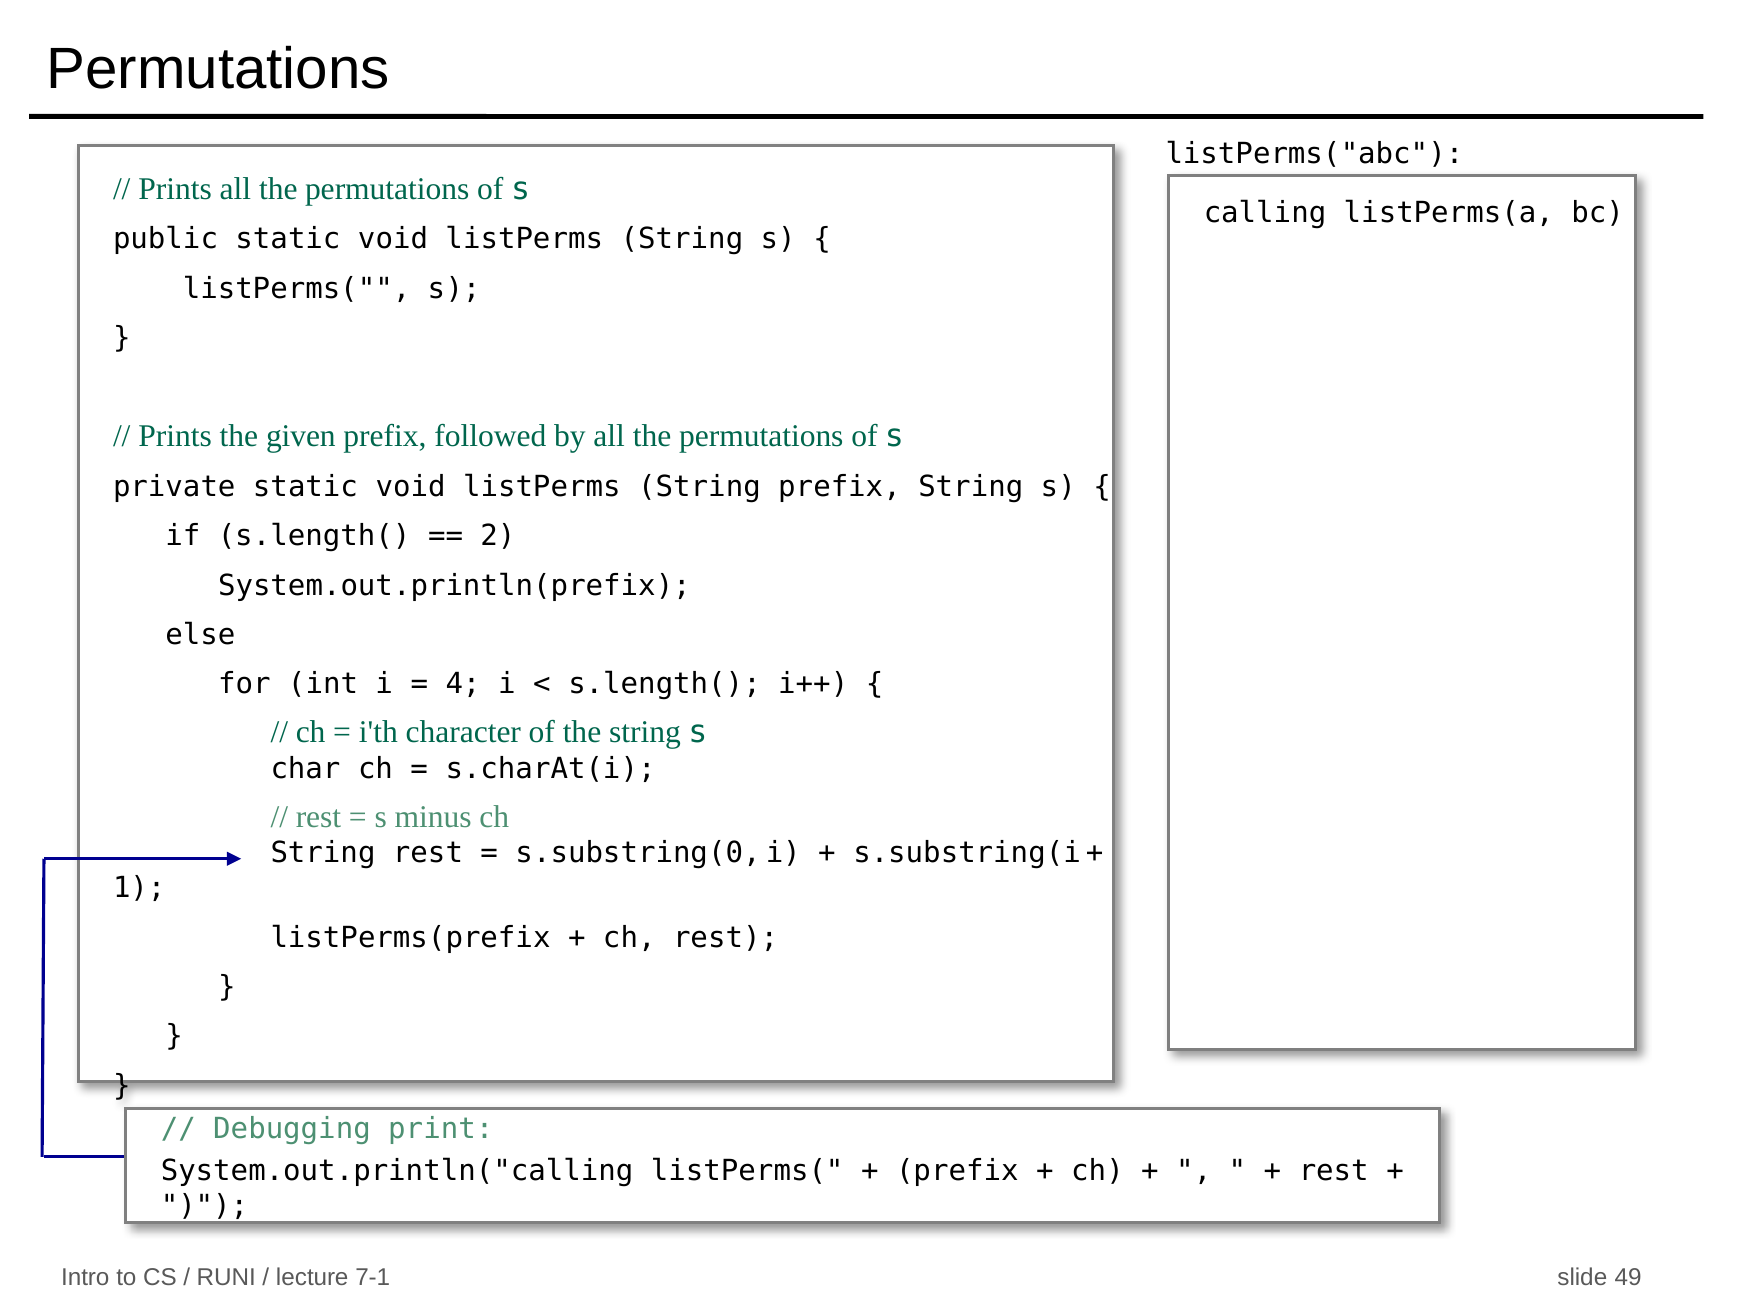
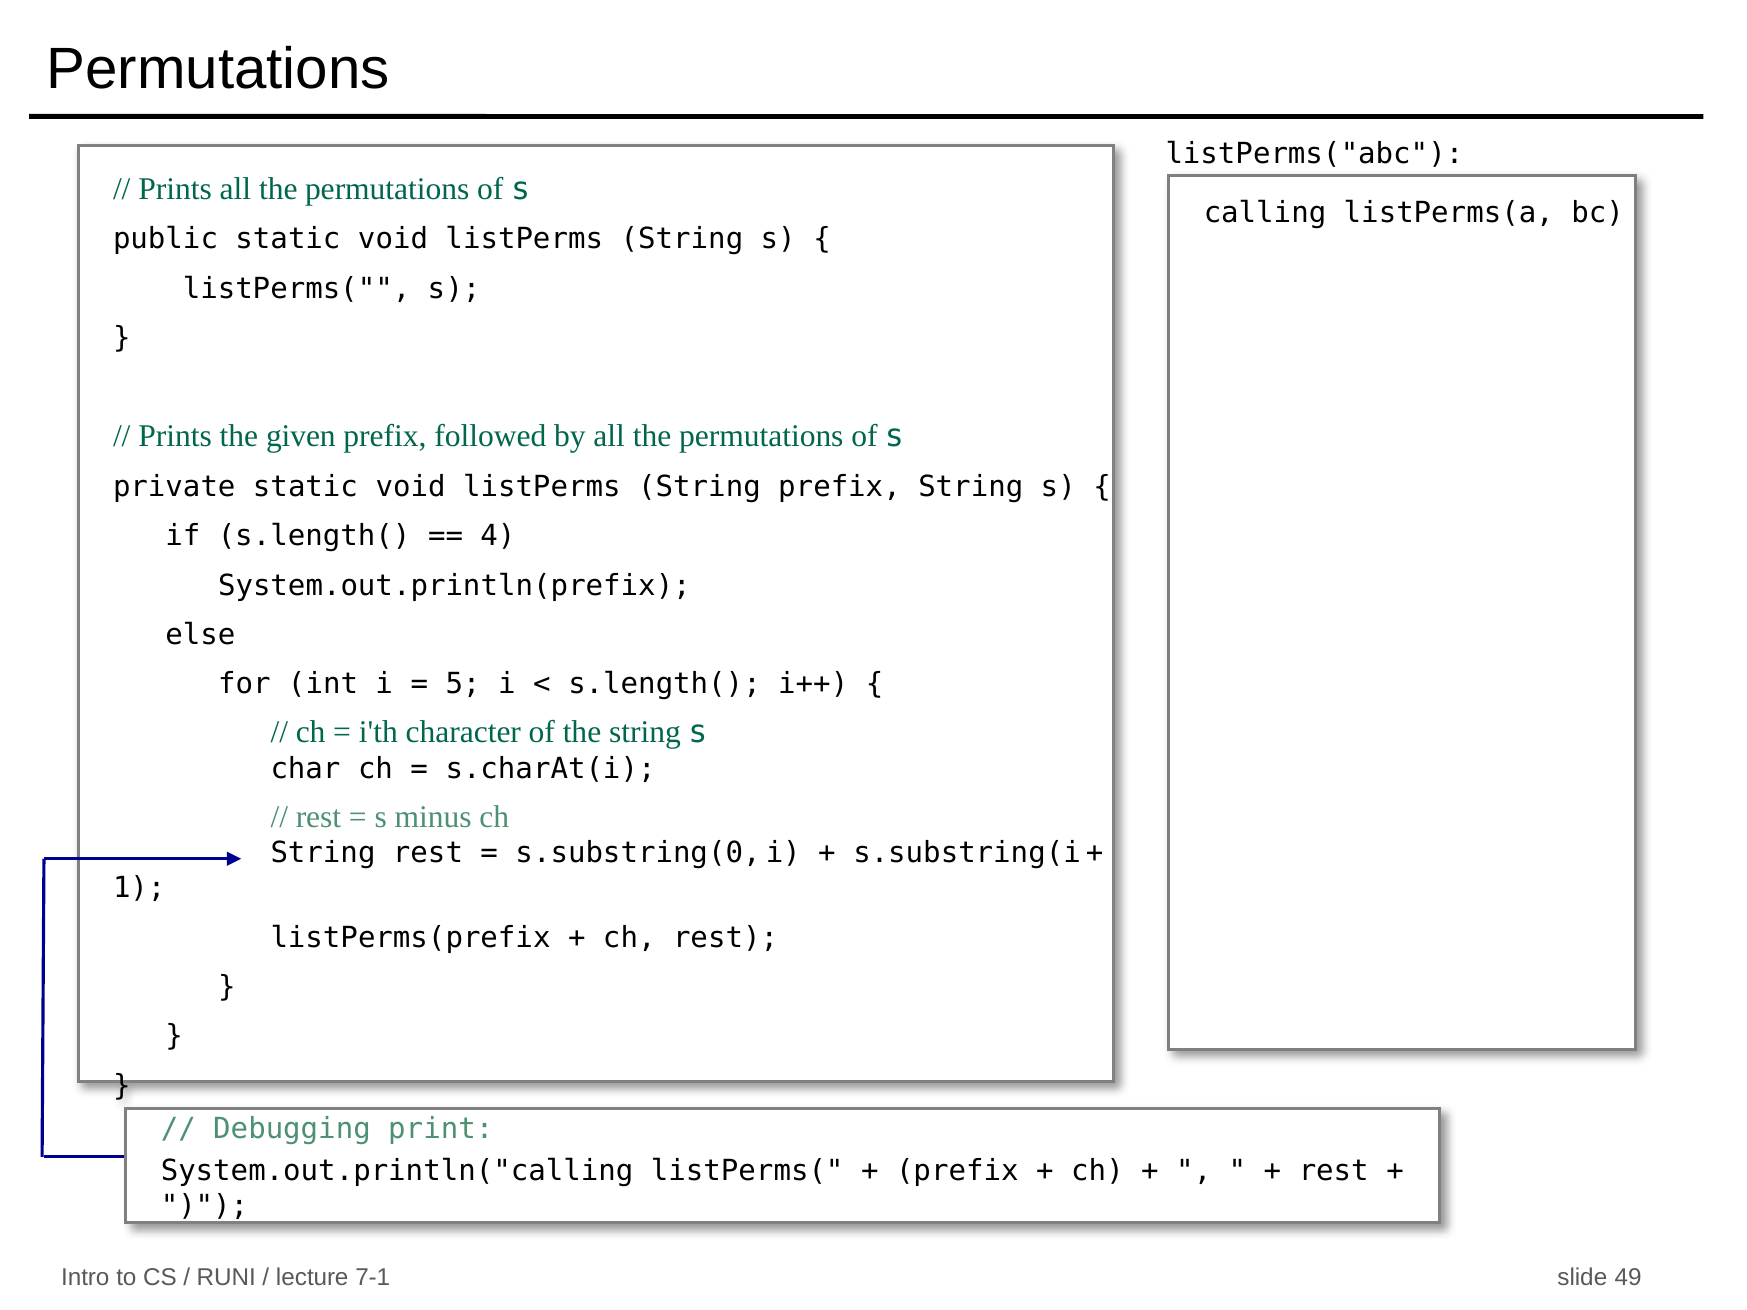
2: 2 -> 4
4: 4 -> 5
